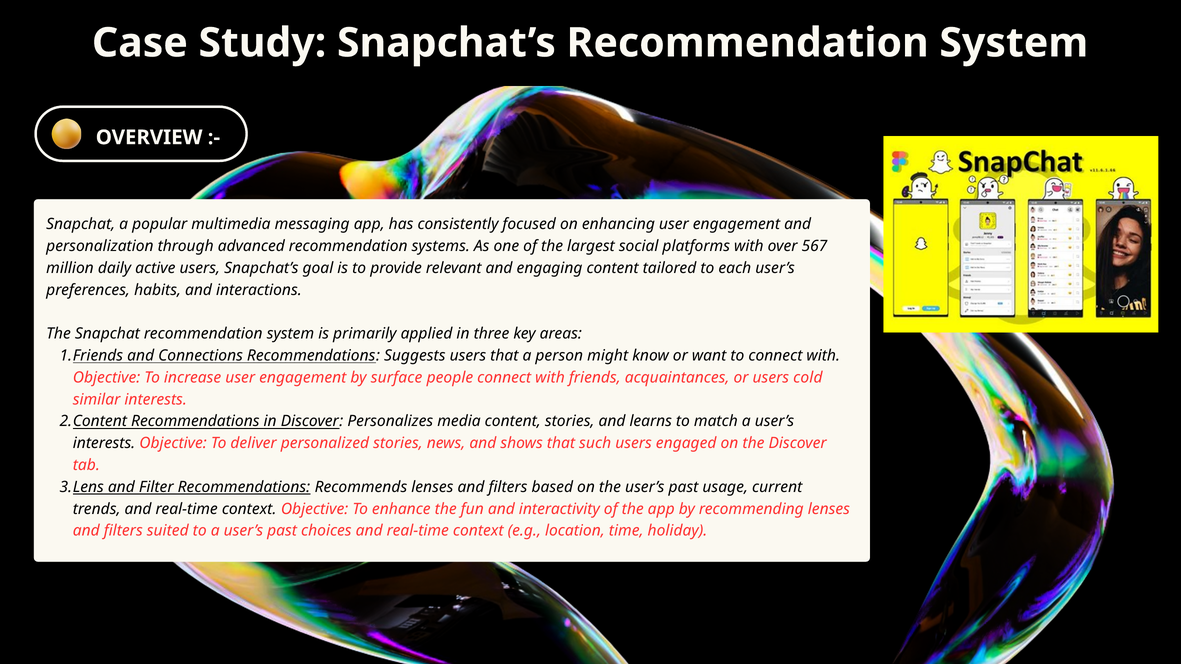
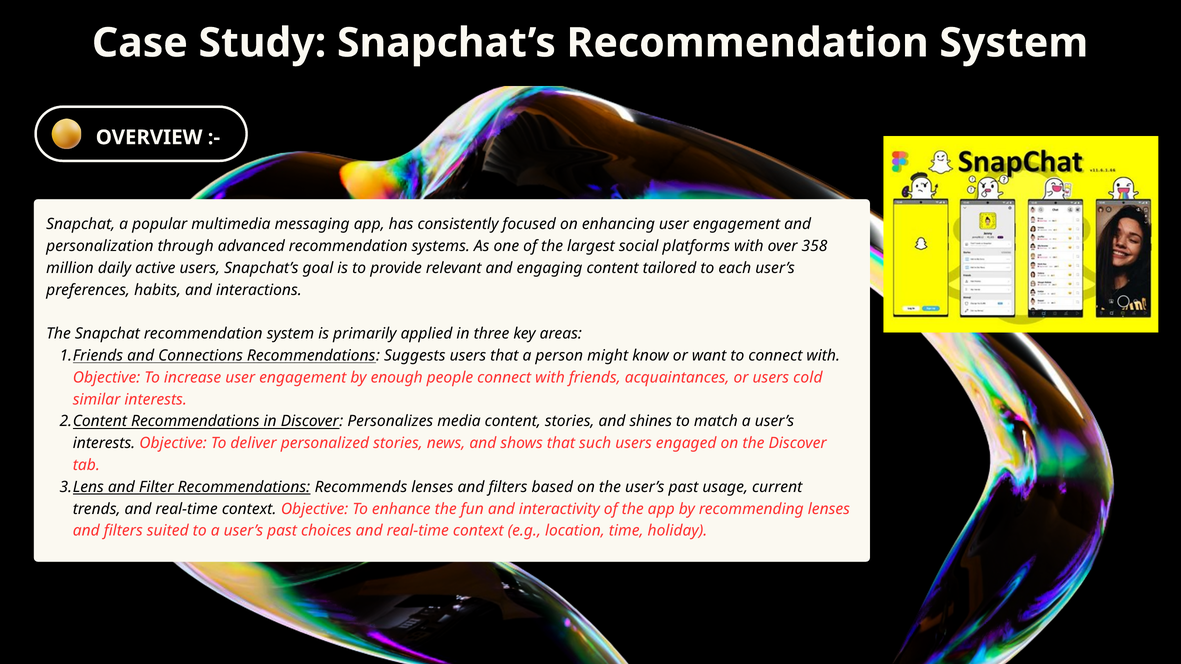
567: 567 -> 358
surface: surface -> enough
learns: learns -> shines
